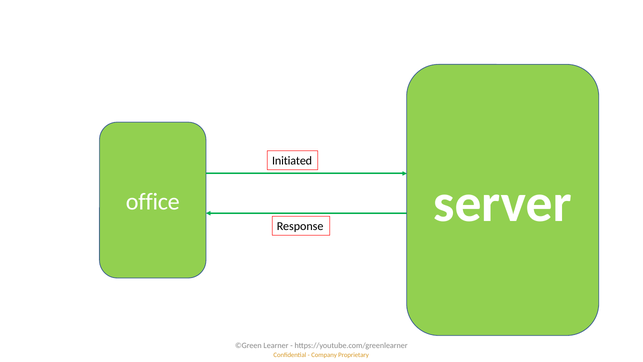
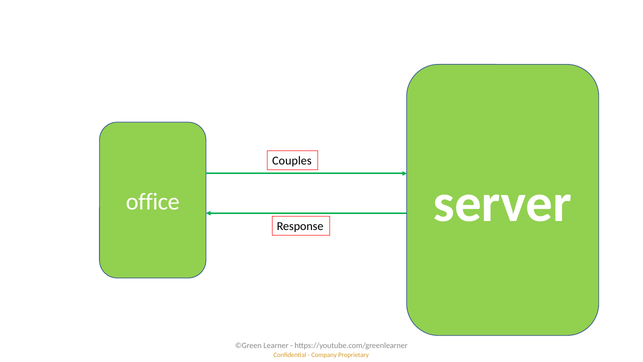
Initiated: Initiated -> Couples
